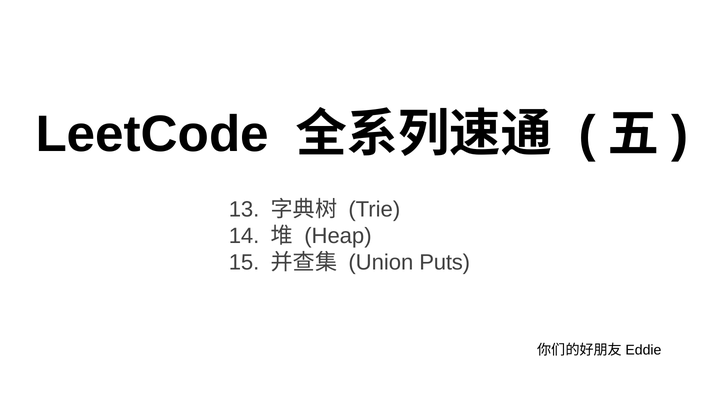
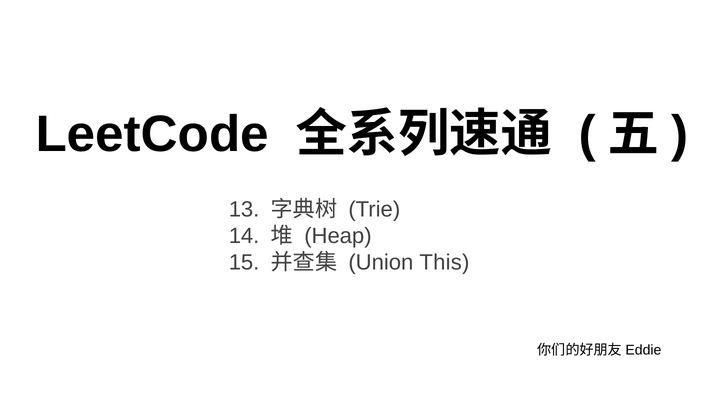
Puts: Puts -> This
